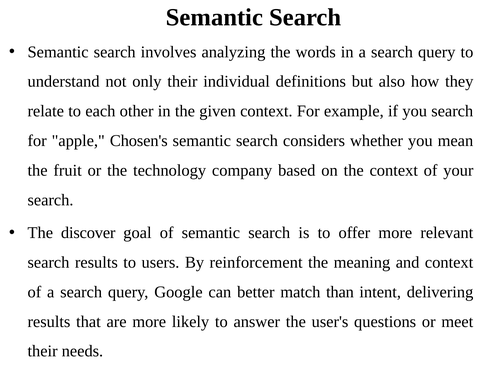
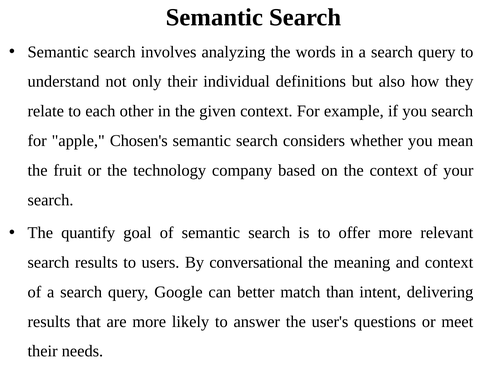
discover: discover -> quantify
reinforcement: reinforcement -> conversational
